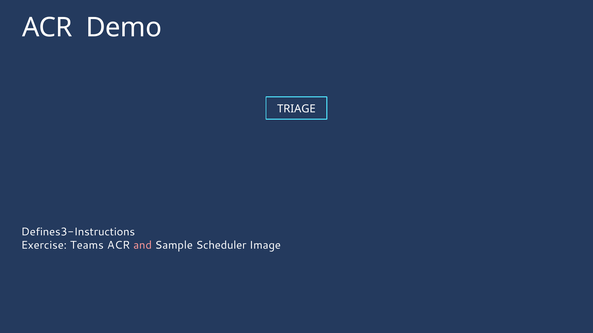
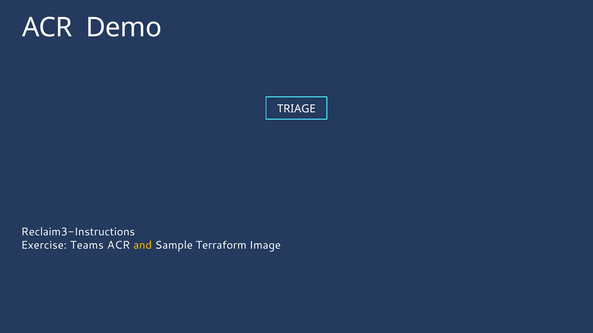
Defines3-Instructions: Defines3-Instructions -> Reclaim3-Instructions
and colour: pink -> yellow
Scheduler: Scheduler -> Terraform
